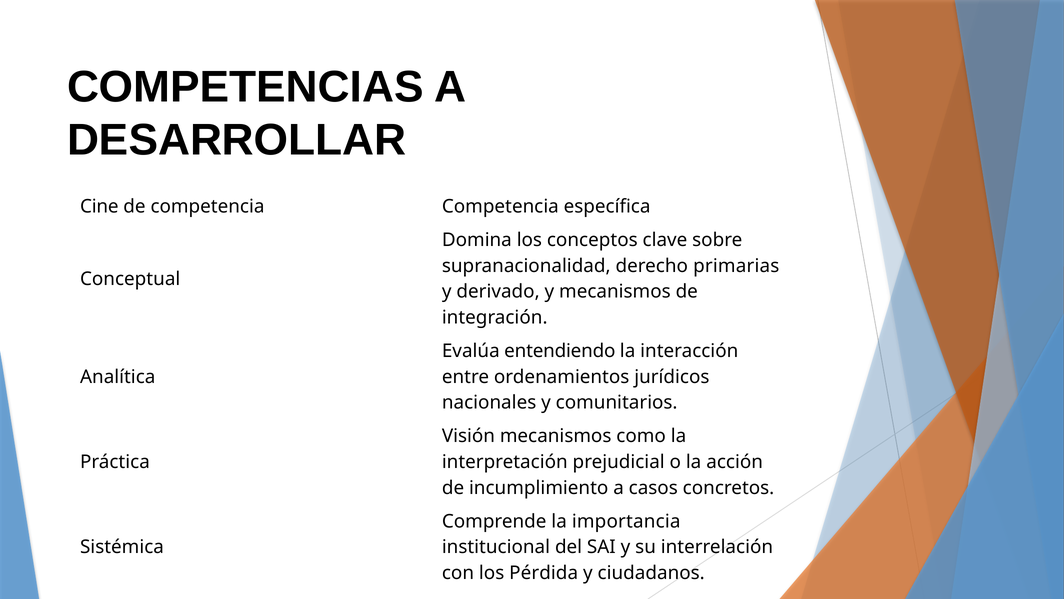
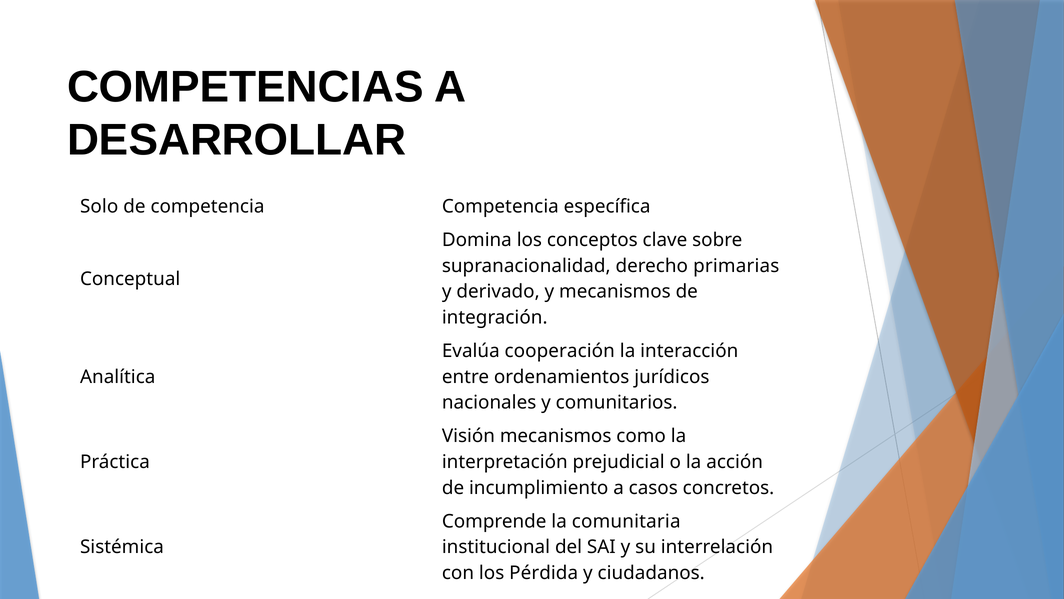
Cine: Cine -> Solo
entendiendo: entendiendo -> cooperación
importancia: importancia -> comunitaria
